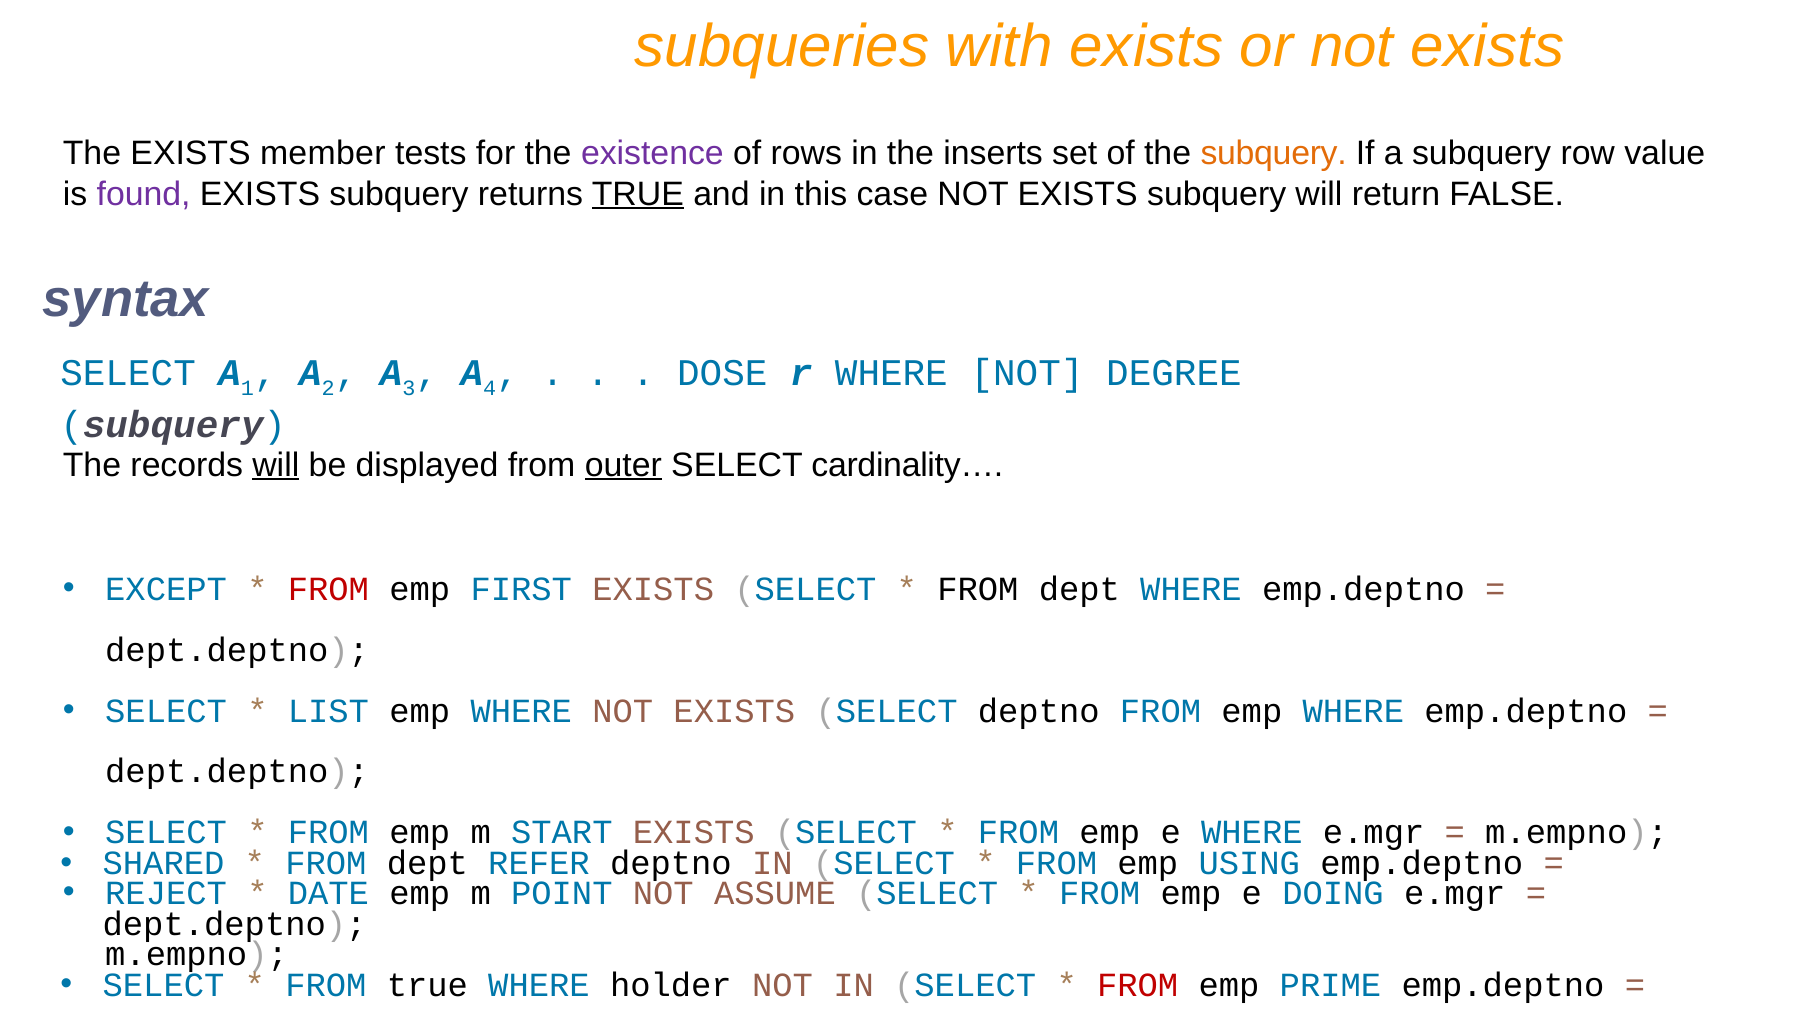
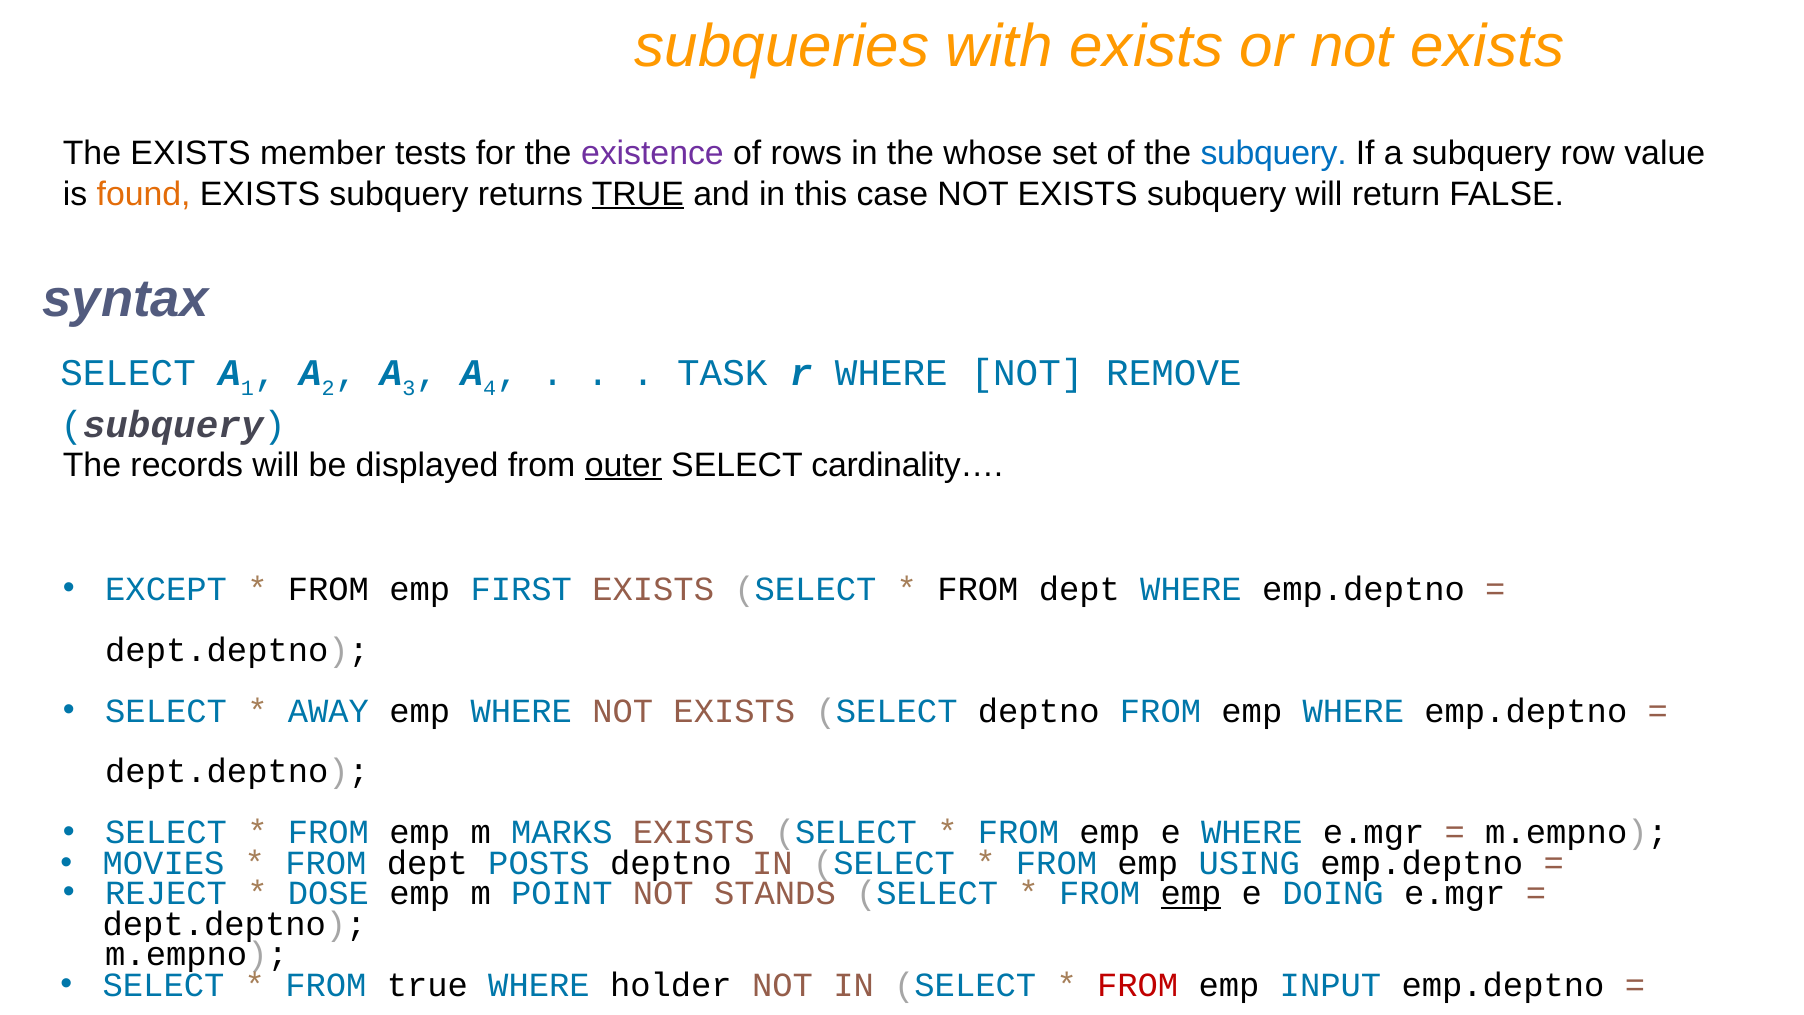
inserts: inserts -> whose
subquery at (1274, 153) colour: orange -> blue
found colour: purple -> orange
DOSE: DOSE -> TASK
DEGREE: DEGREE -> REMOVE
will at (276, 465) underline: present -> none
FROM at (328, 589) colour: red -> black
LIST: LIST -> AWAY
START: START -> MARKS
SHARED: SHARED -> MOVIES
REFER: REFER -> POSTS
DATE: DATE -> DOSE
ASSUME: ASSUME -> STANDS
emp at (1191, 893) underline: none -> present
PRIME: PRIME -> INPUT
